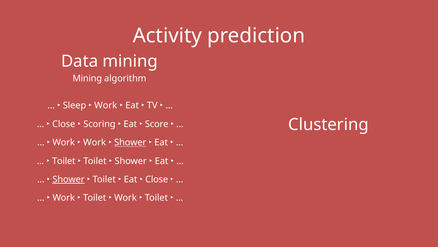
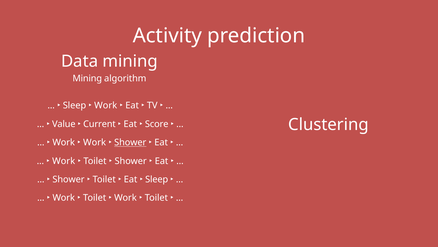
Close at (64, 124): Close -> Value
Scoring: Scoring -> Current
Toilet at (64, 161): Toilet -> Work
Shower at (69, 179) underline: present -> none
Close at (157, 179): Close -> Sleep
